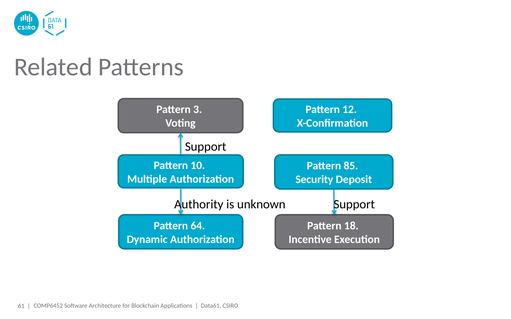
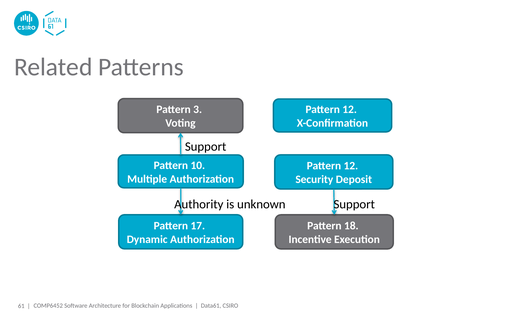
85 at (351, 166): 85 -> 12
64: 64 -> 17
